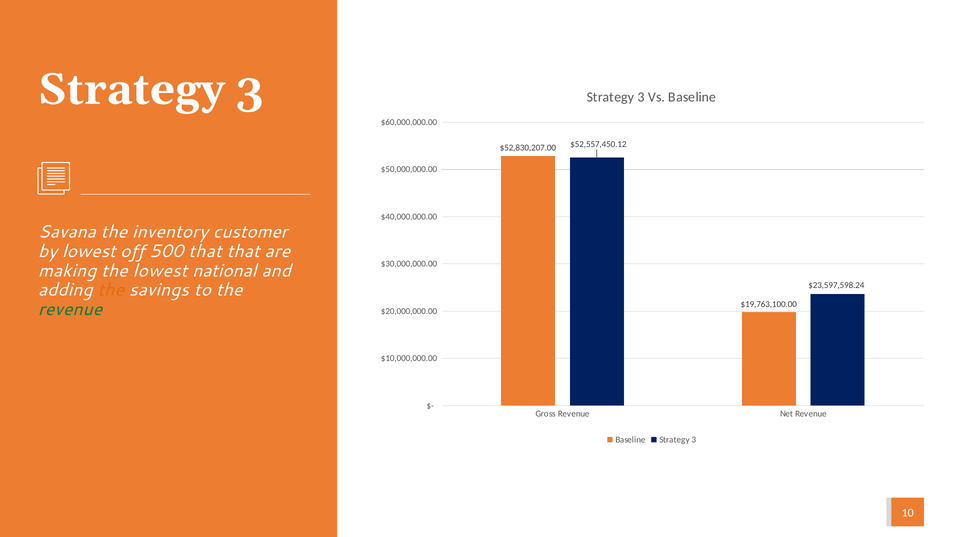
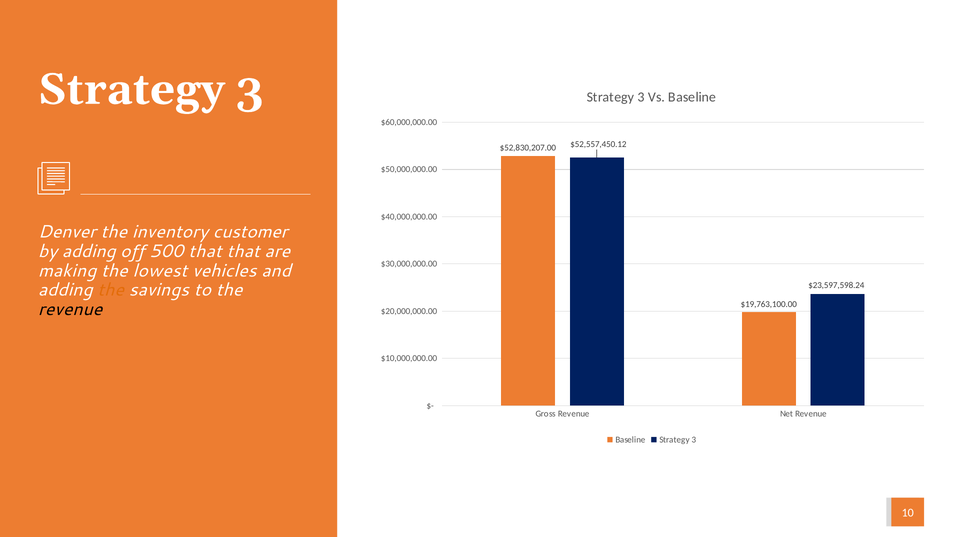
Savana: Savana -> Denver
by lowest: lowest -> adding
national: national -> vehicles
revenue at (70, 309) colour: green -> black
